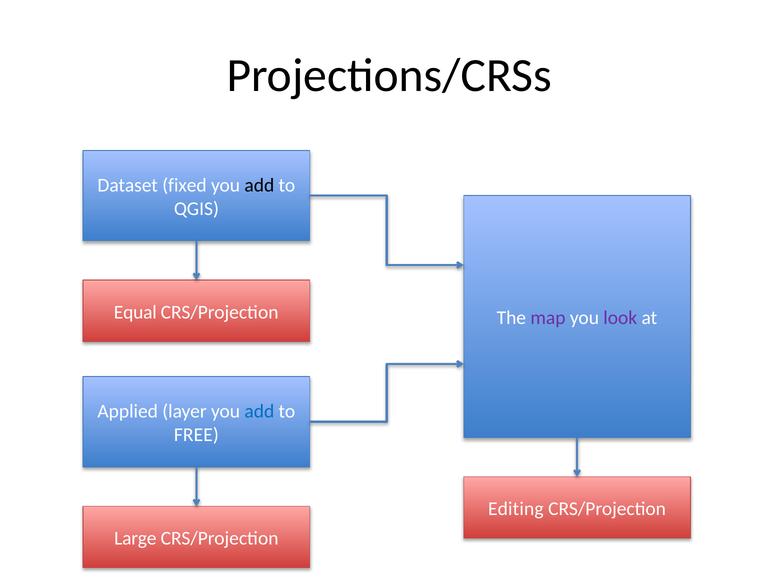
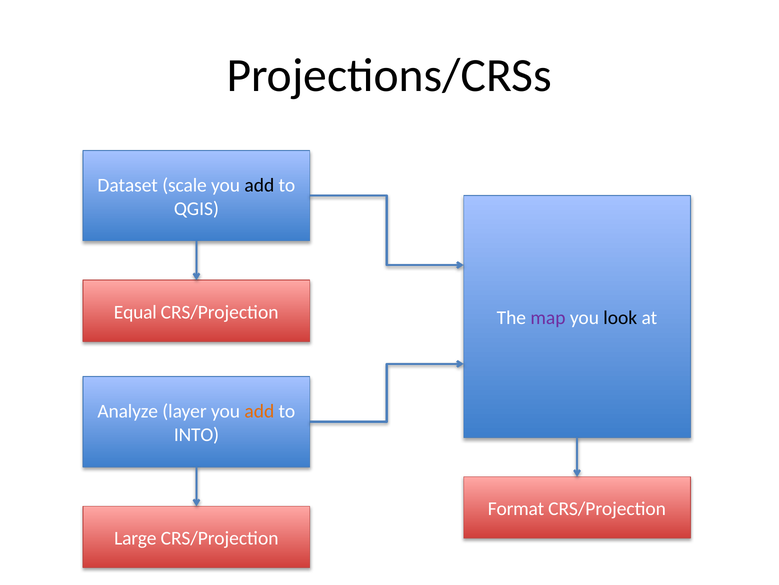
fixed: fixed -> scale
look colour: purple -> black
Applied: Applied -> Analyze
add at (259, 411) colour: blue -> orange
FREE: FREE -> INTO
Editing: Editing -> Format
